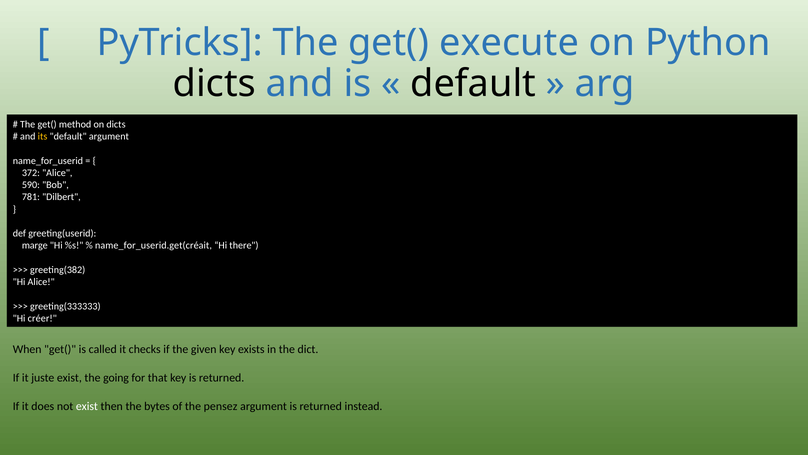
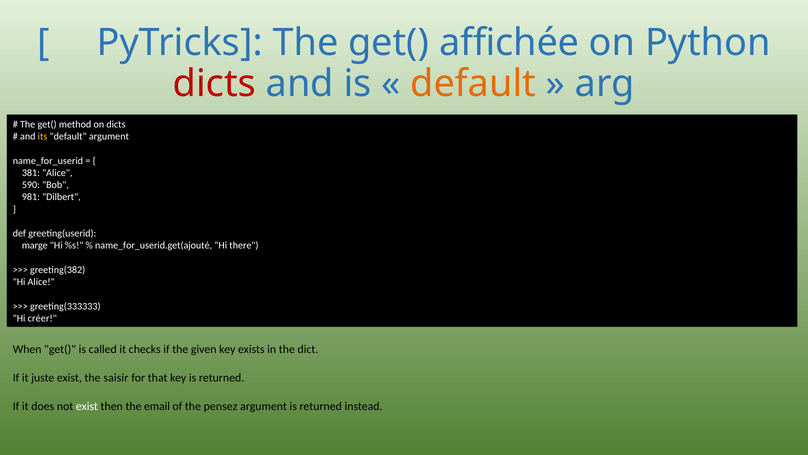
execute: execute -> affichée
dicts at (214, 83) colour: black -> red
default at (473, 83) colour: black -> orange
372: 372 -> 381
781: 781 -> 981
name_for_userid.get(créait: name_for_userid.get(créait -> name_for_userid.get(ajouté
going: going -> saisir
bytes: bytes -> email
